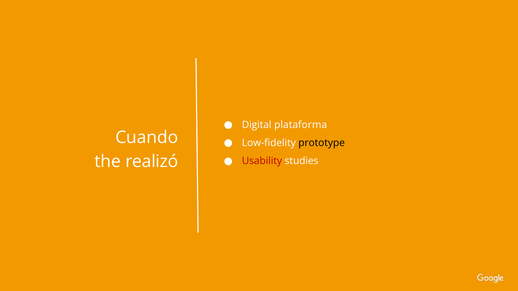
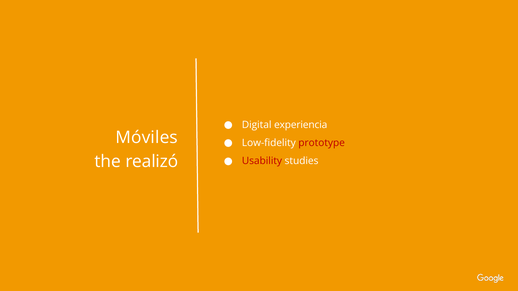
plataforma: plataforma -> experiencia
Cuando: Cuando -> Móviles
prototype colour: black -> red
